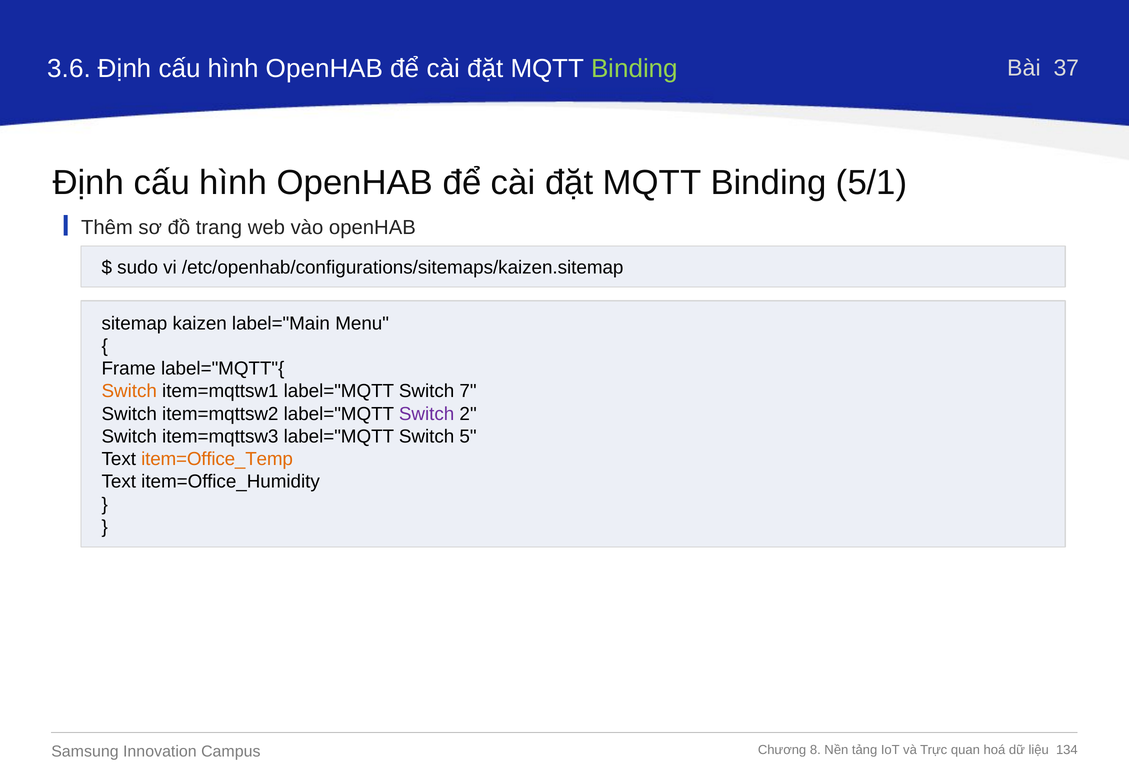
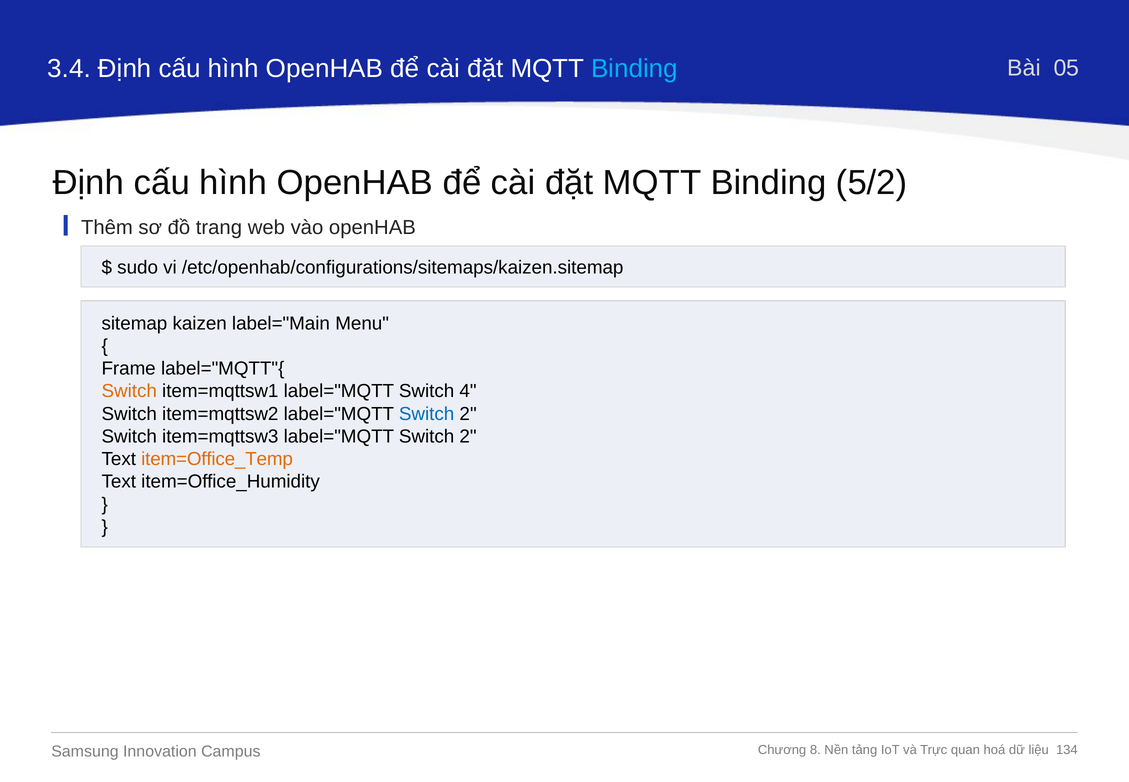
3.6: 3.6 -> 3.4
Binding at (635, 68) colour: light green -> light blue
37: 37 -> 05
5/1: 5/1 -> 5/2
7: 7 -> 4
Switch at (427, 414) colour: purple -> blue
item=mqttsw3 label="MQTT Switch 5: 5 -> 2
